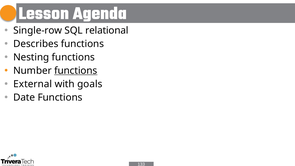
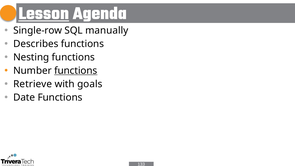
Lesson underline: none -> present
relational: relational -> manually
External: External -> Retrieve
